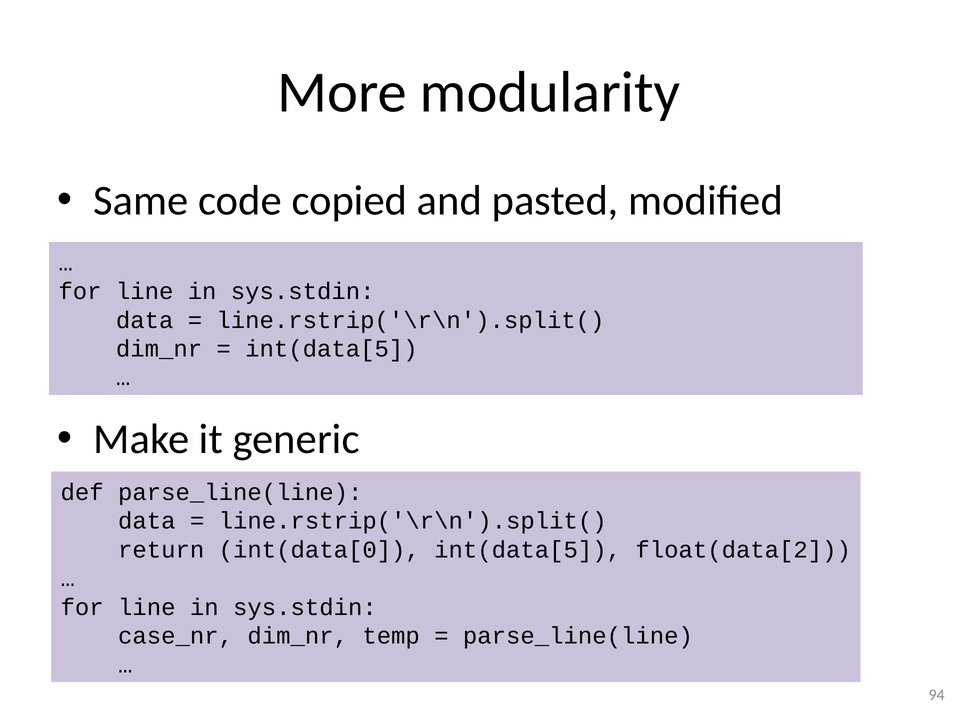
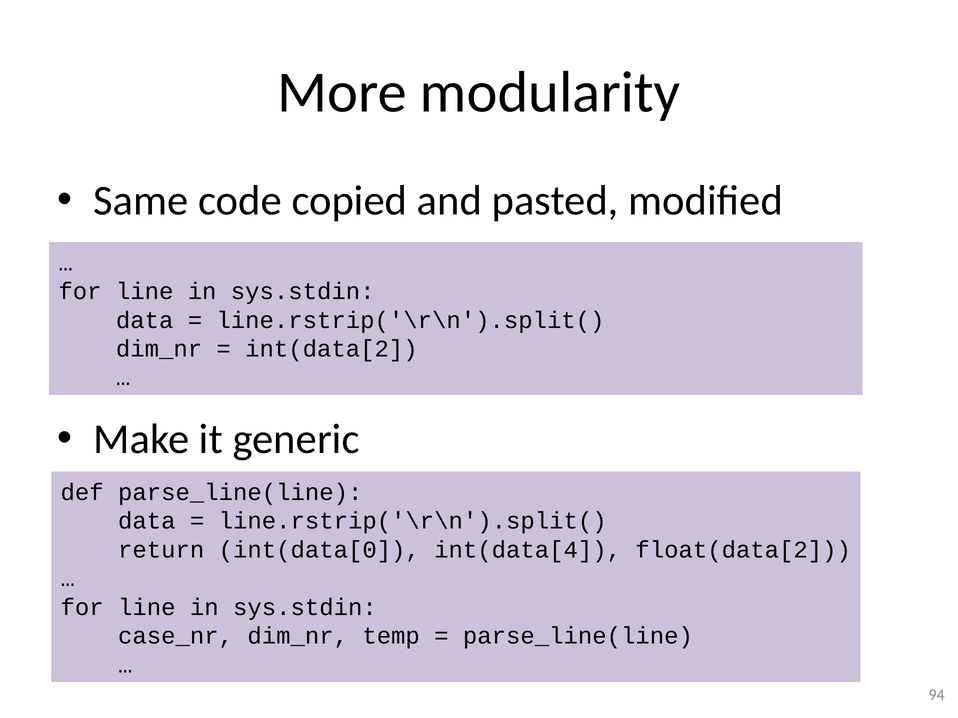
int(data[5 at (331, 349): int(data[5 -> int(data[2
int(data[0 int(data[5: int(data[5 -> int(data[4
